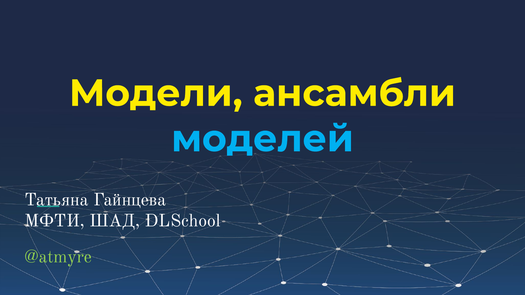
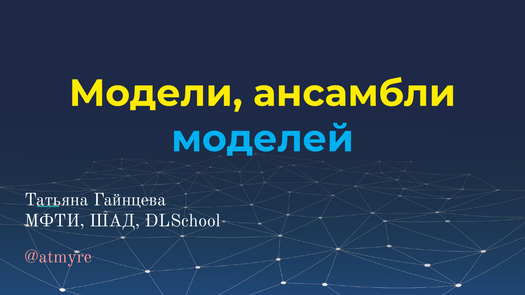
@atmyre colour: light green -> pink
